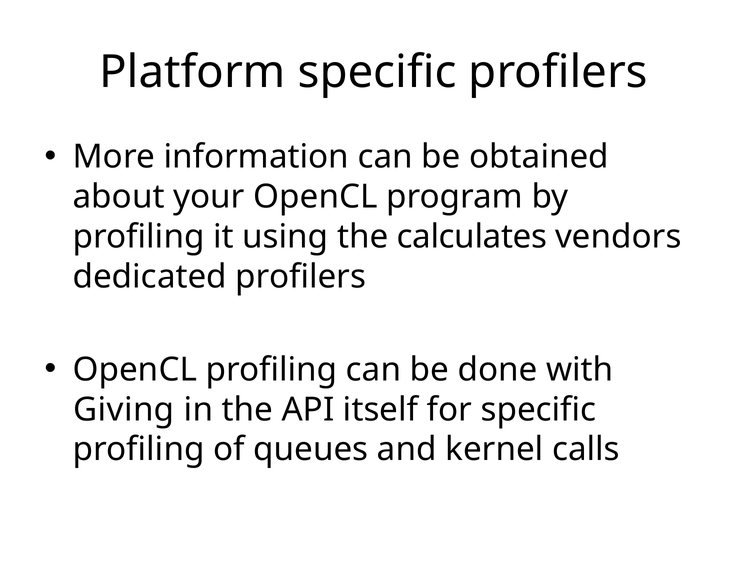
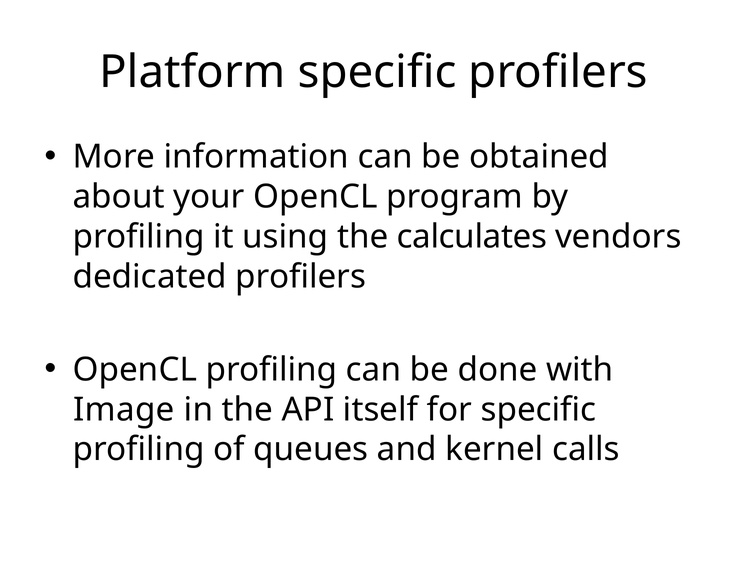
Giving: Giving -> Image
